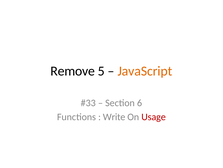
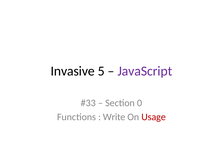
Remove: Remove -> Invasive
JavaScript colour: orange -> purple
6: 6 -> 0
